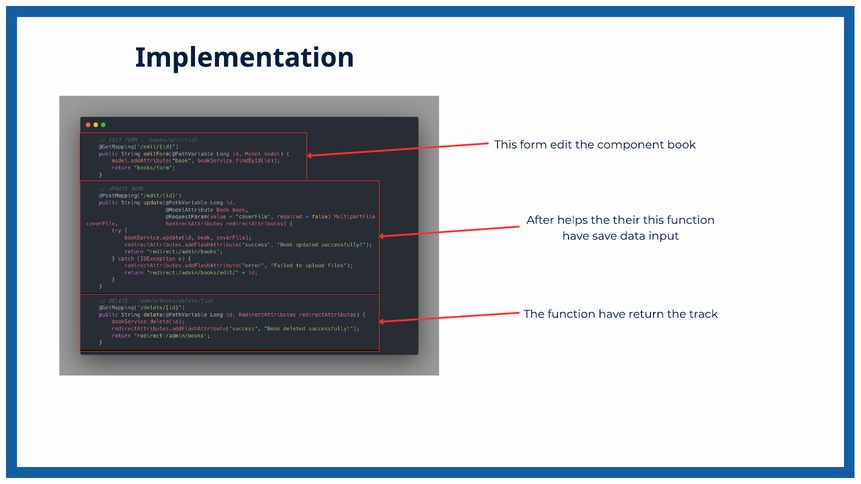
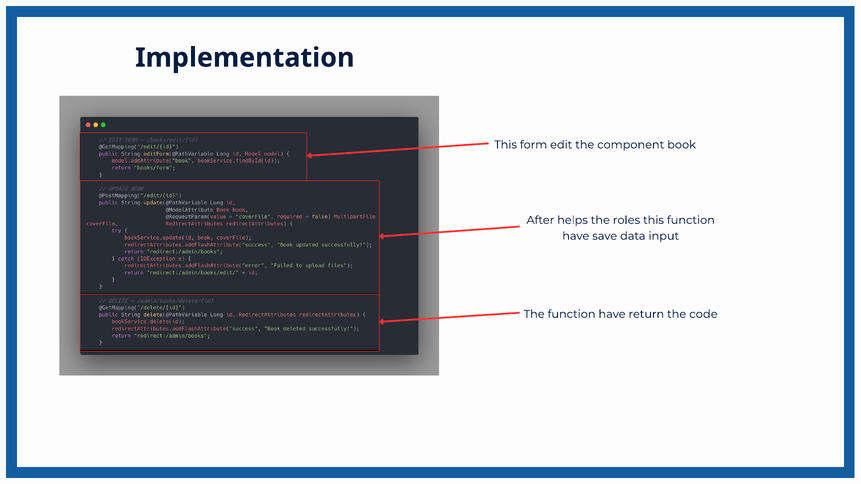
their: their -> roles
track: track -> code
